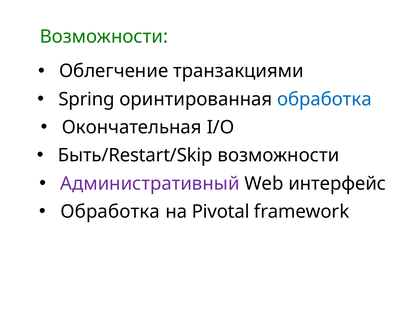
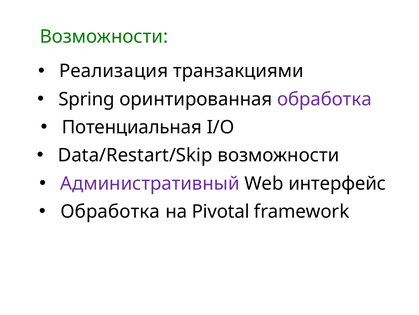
Облегчение: Облегчение -> Реализация
обработка at (324, 99) colour: blue -> purple
Окончательная: Окончательная -> Потенциальная
Быть/Restart/Skip: Быть/Restart/Skip -> Data/Restart/Skip
